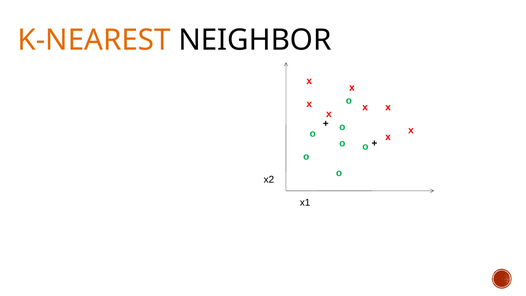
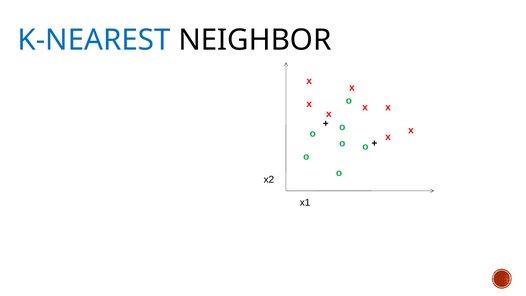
K-NEAREST colour: orange -> blue
